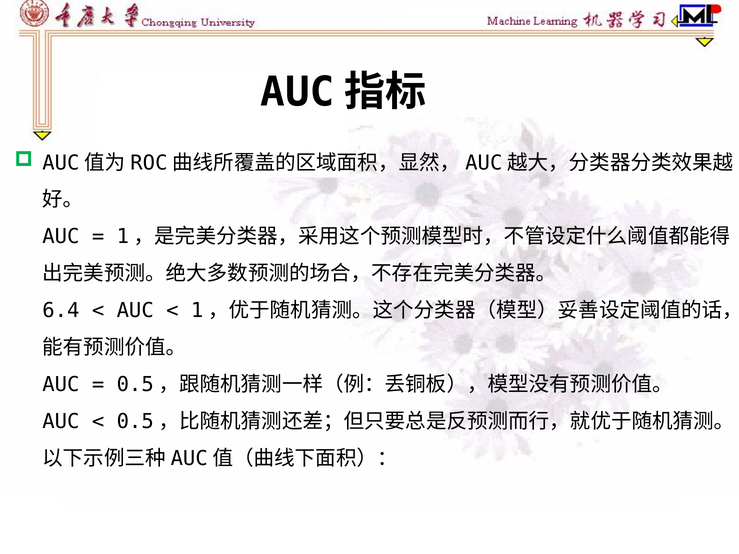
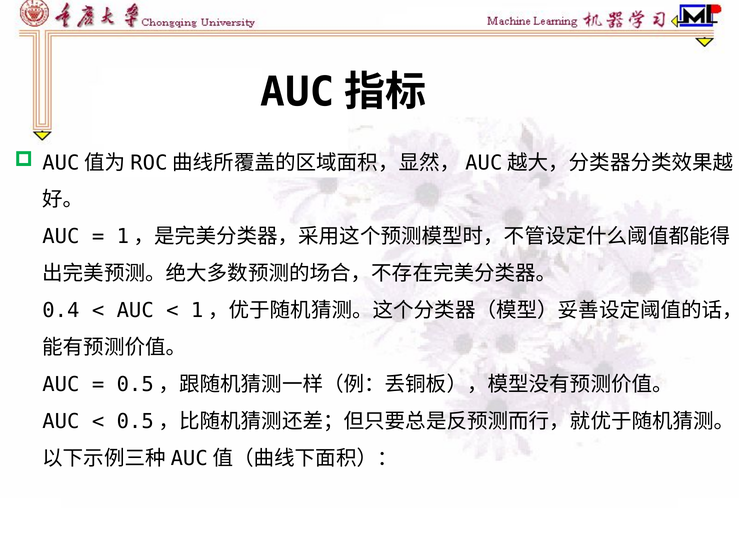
6.4: 6.4 -> 0.4
